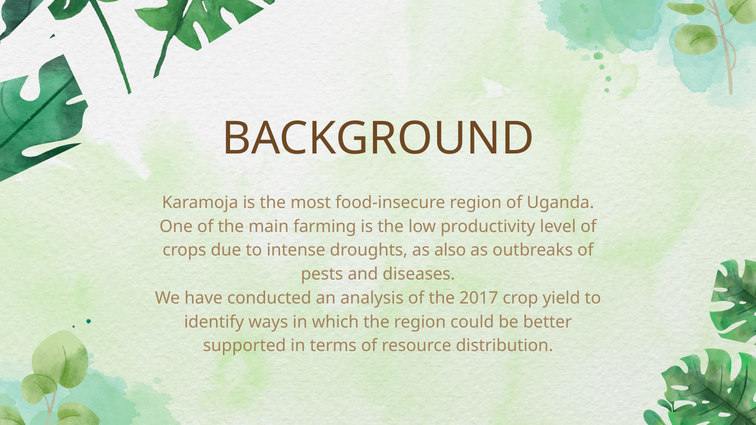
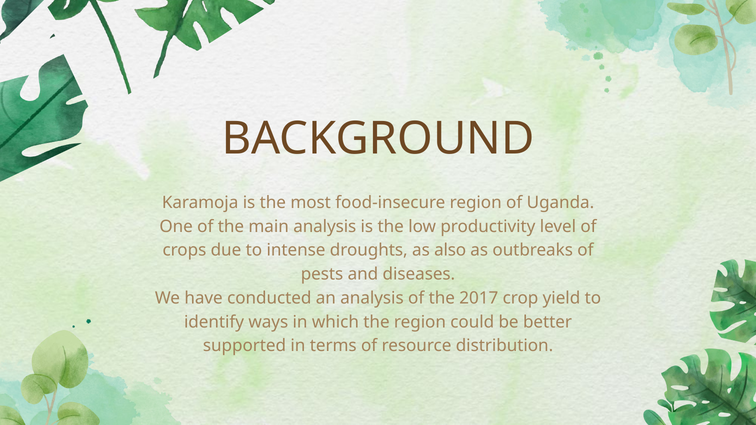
main farming: farming -> analysis
